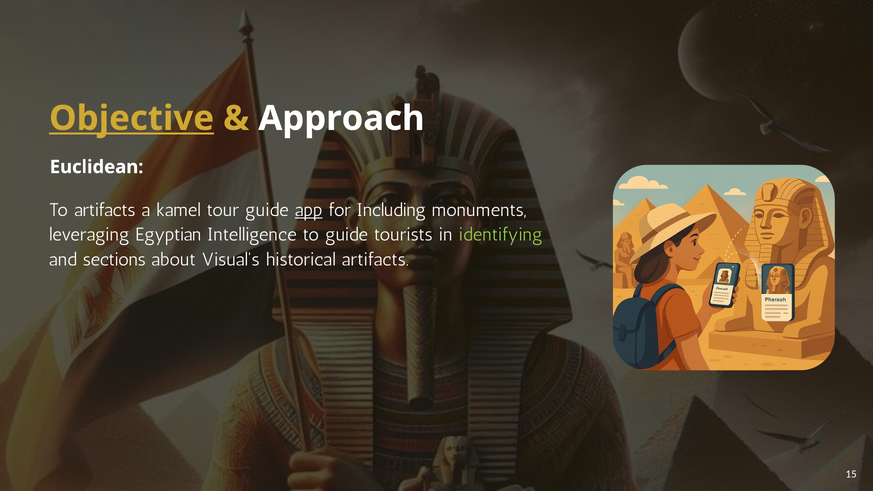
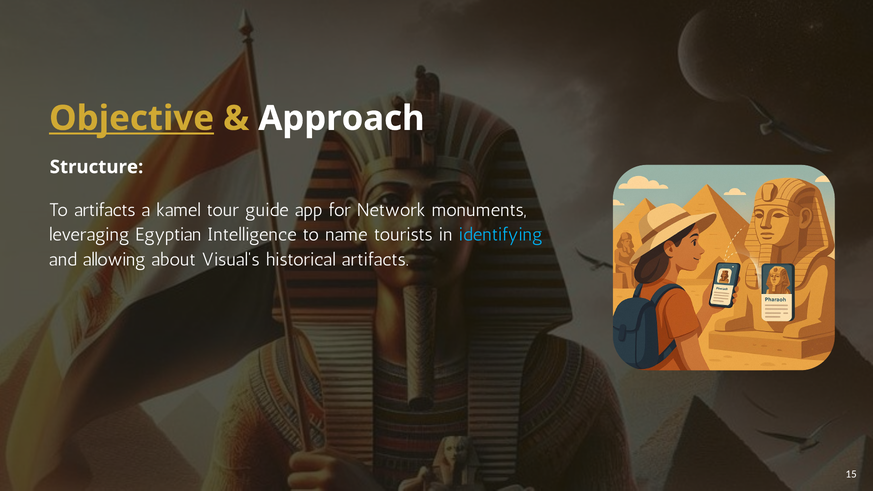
Euclidean: Euclidean -> Structure
app underline: present -> none
Including: Including -> Network
to guide: guide -> name
identifying colour: light green -> light blue
sections: sections -> allowing
